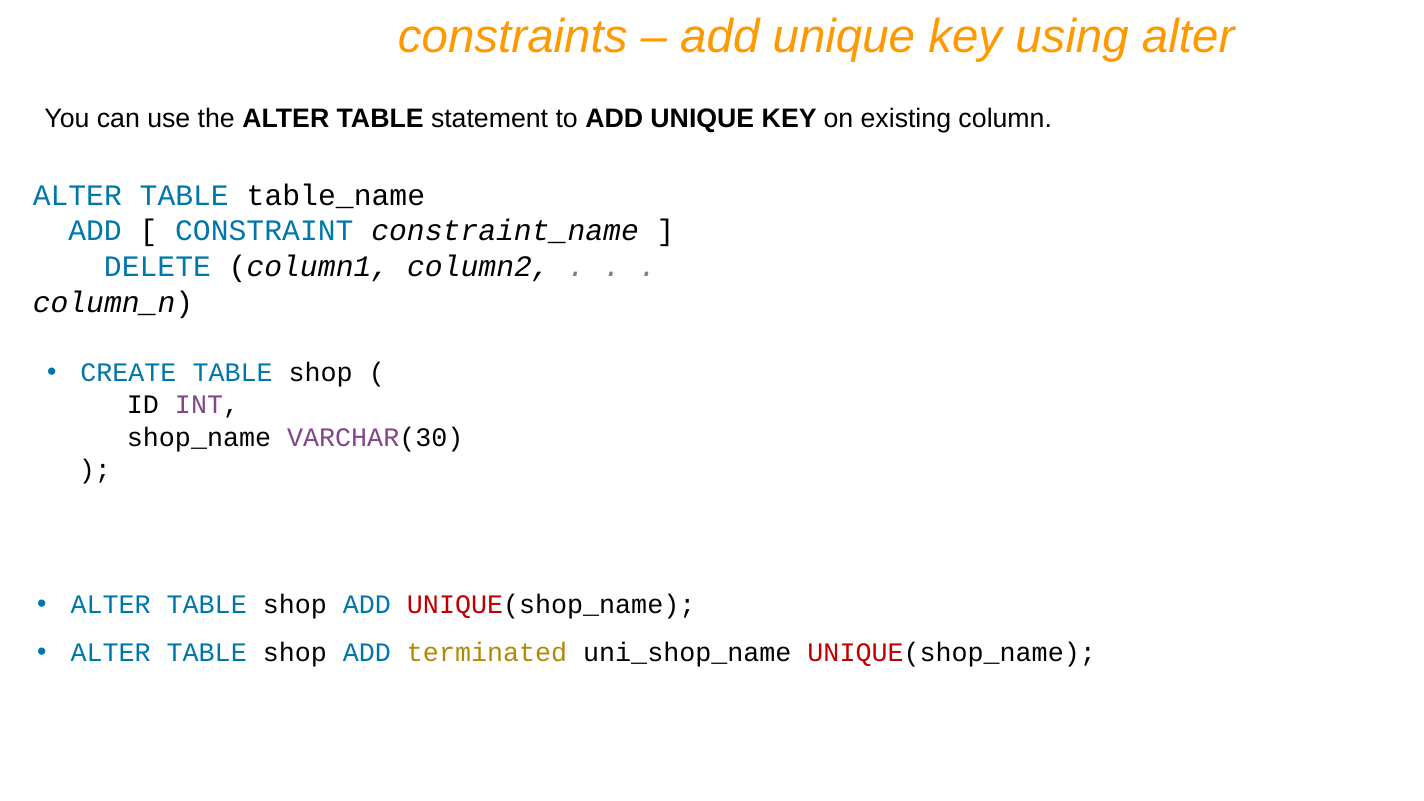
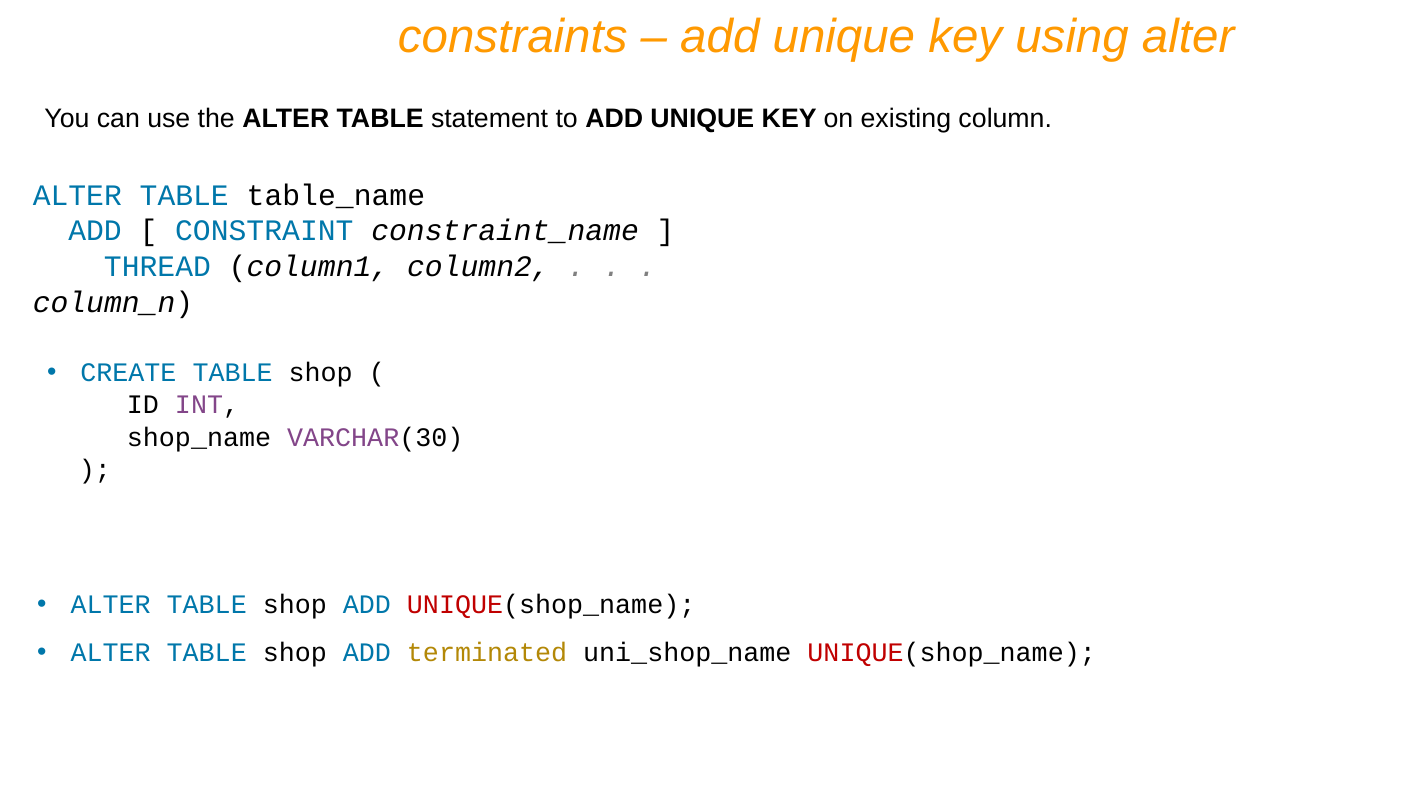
DELETE: DELETE -> THREAD
